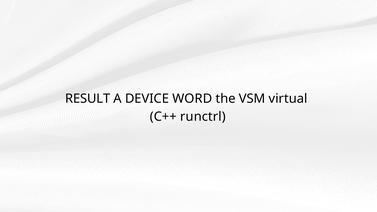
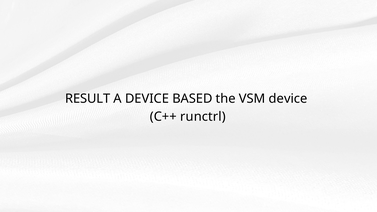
WORD: WORD -> BASED
VSM virtual: virtual -> device
